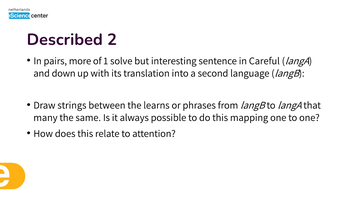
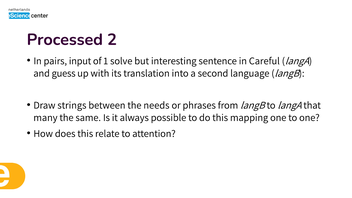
Described: Described -> Processed
more: more -> input
down: down -> guess
learns: learns -> needs
